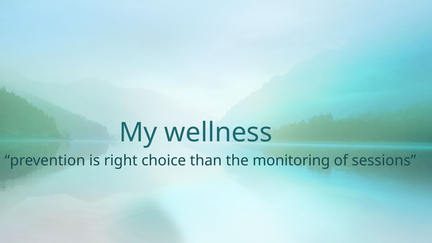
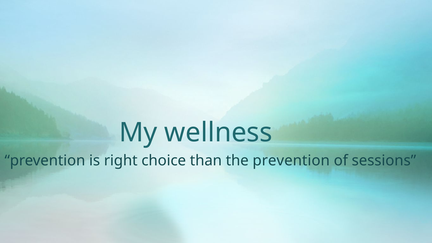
the monitoring: monitoring -> prevention
